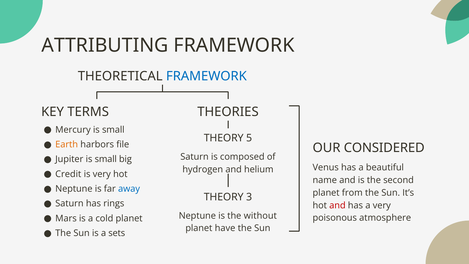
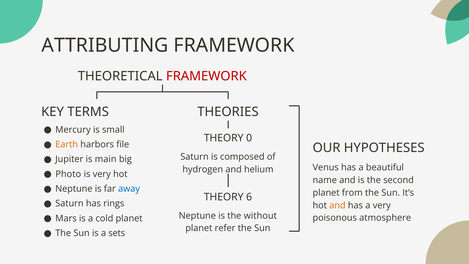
FRAMEWORK at (206, 76) colour: blue -> red
5: 5 -> 0
CONSIDERED: CONSIDERED -> HYPOTHESES
Jupiter is small: small -> main
Credit: Credit -> Photo
3: 3 -> 6
and at (337, 205) colour: red -> orange
have: have -> refer
